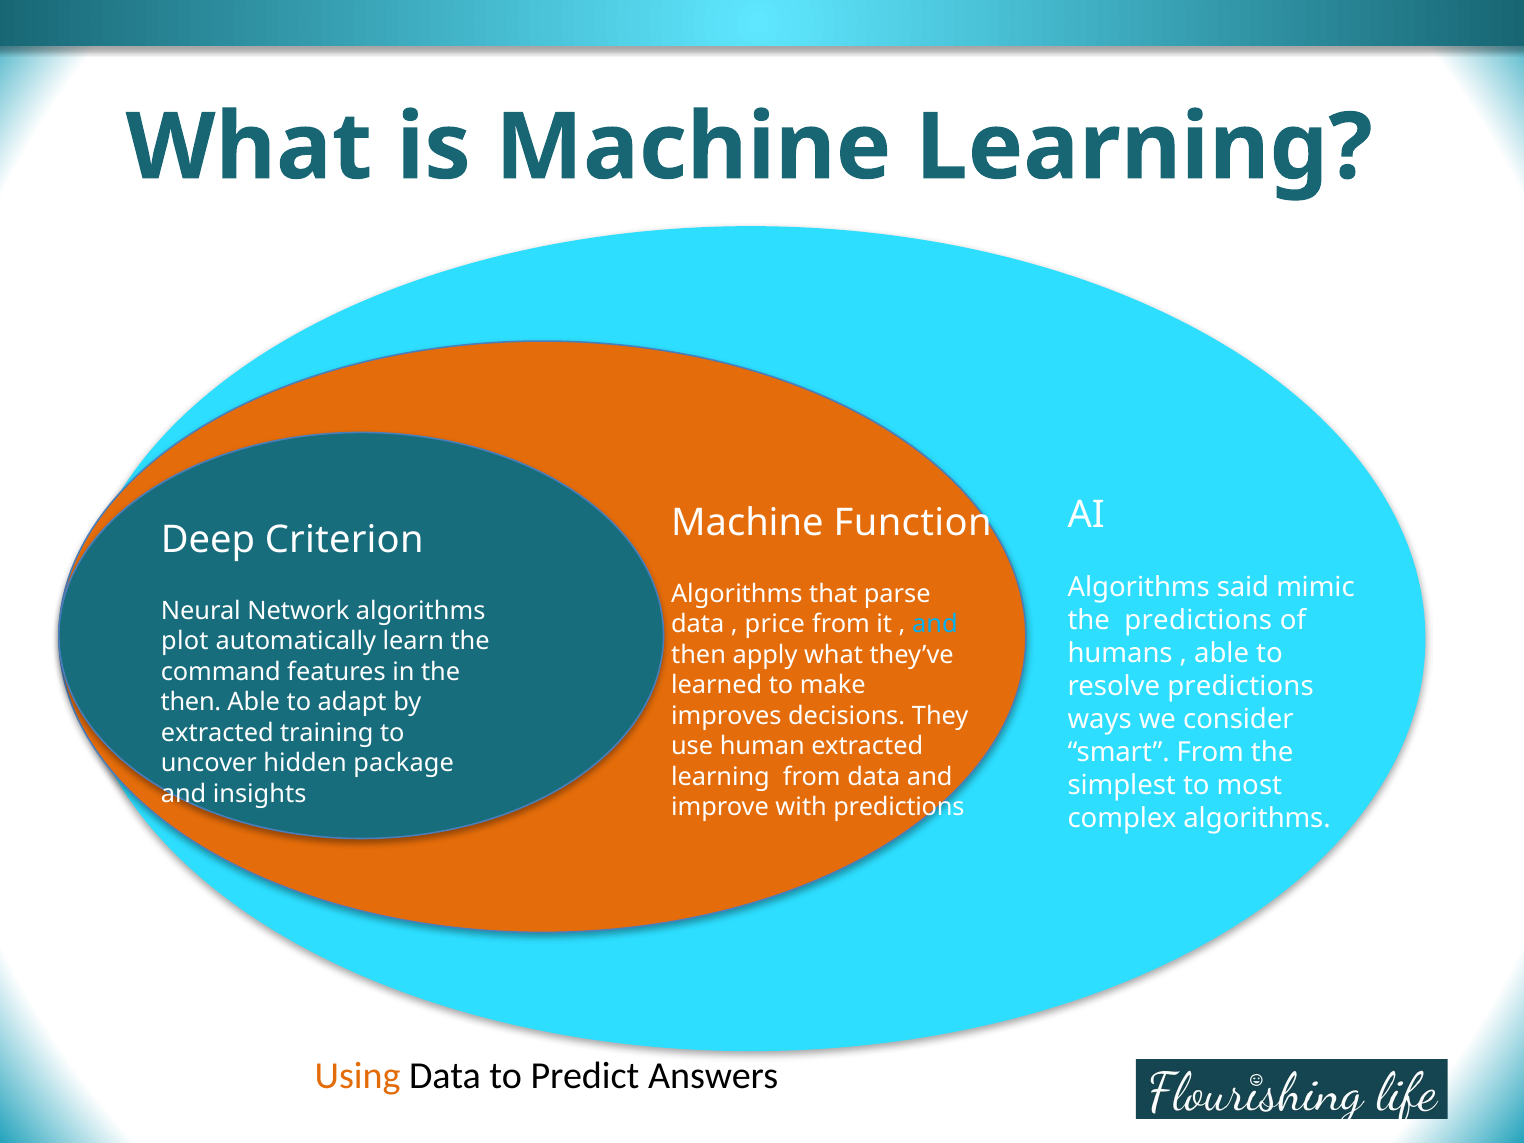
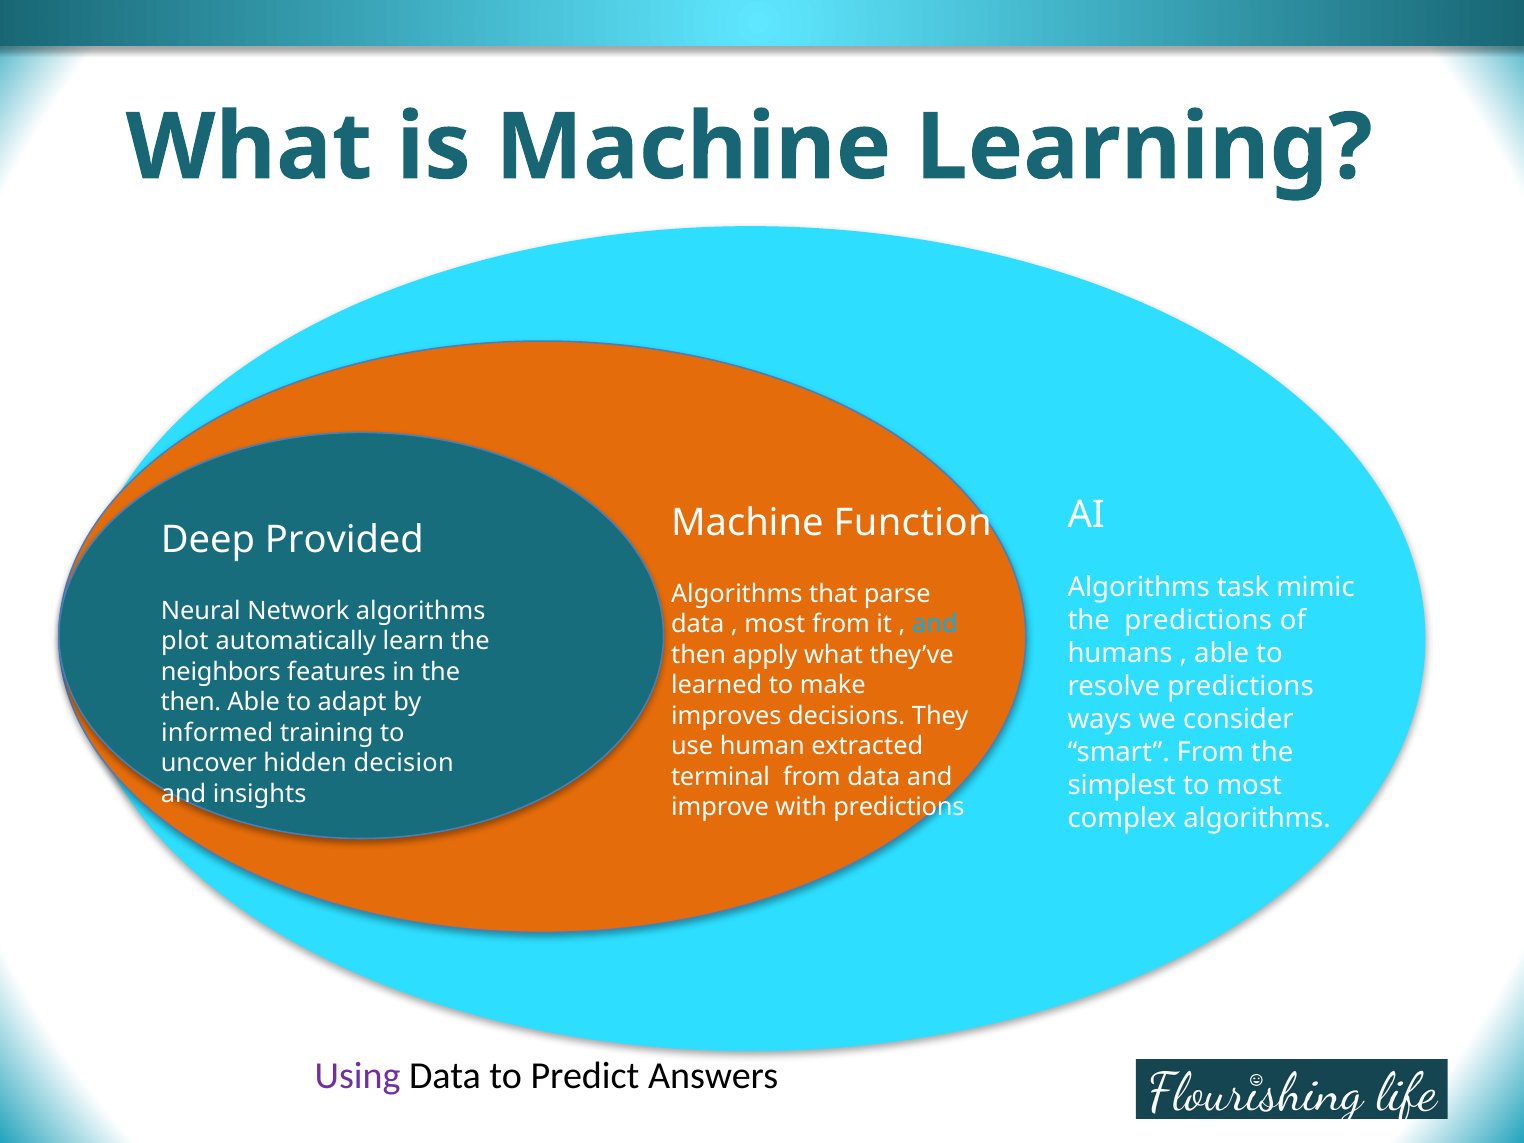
Criterion: Criterion -> Provided
said: said -> task
price at (775, 624): price -> most
command: command -> neighbors
extracted at (217, 733): extracted -> informed
package: package -> decision
learning at (720, 777): learning -> terminal
Using colour: orange -> purple
